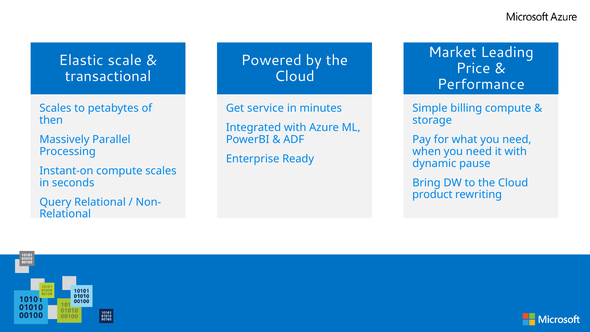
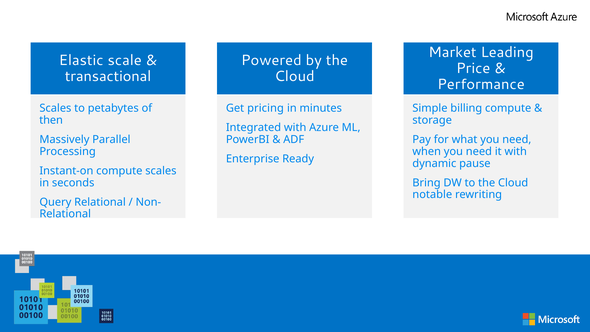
service: service -> pricing
product: product -> notable
